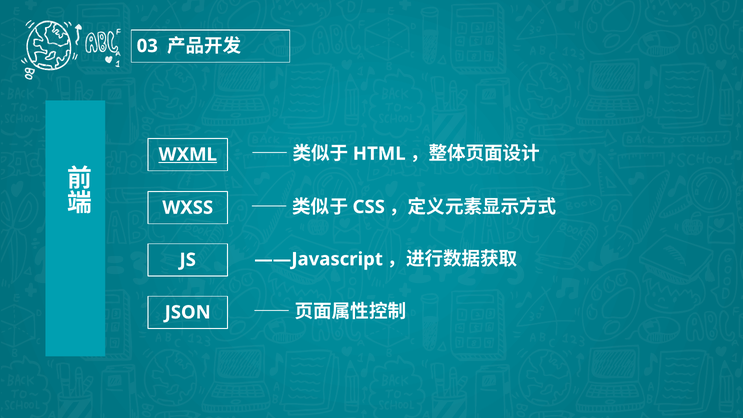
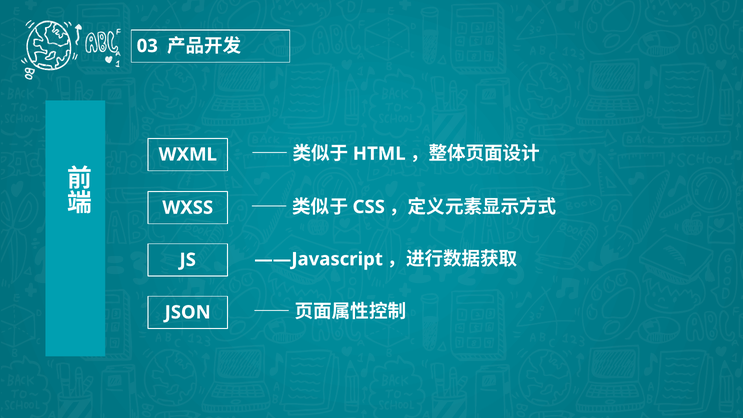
WXML underline: present -> none
